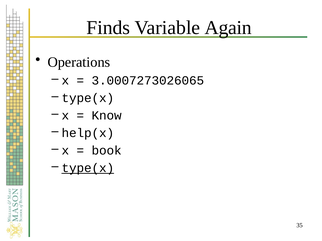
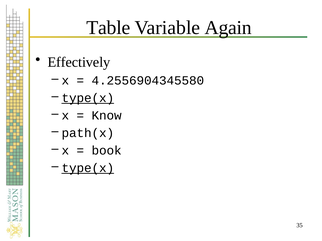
Finds: Finds -> Table
Operations: Operations -> Effectively
3.0007273026065: 3.0007273026065 -> 4.2556904345580
type(x at (88, 98) underline: none -> present
help(x: help(x -> path(x
